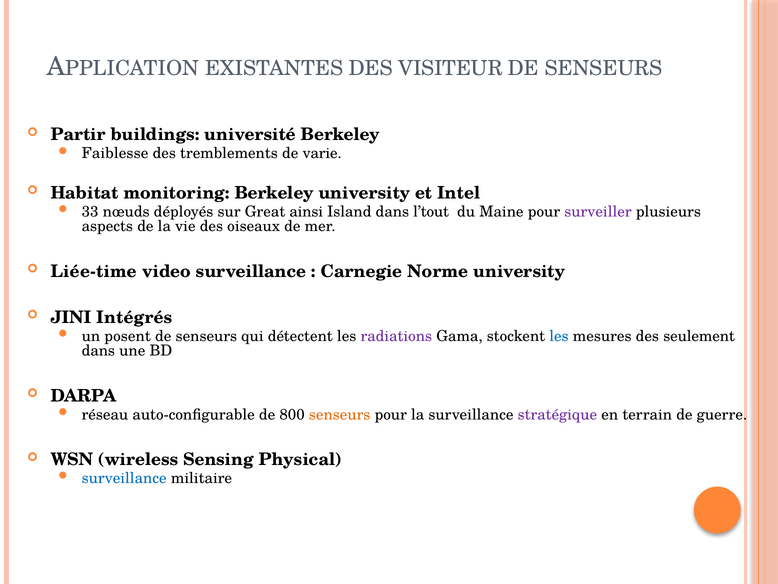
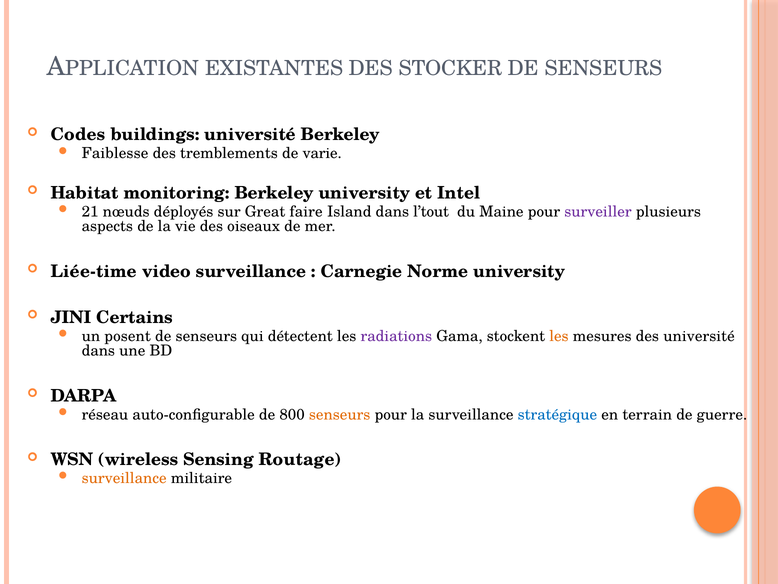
VISITEUR: VISITEUR -> STOCKER
Partir: Partir -> Codes
33: 33 -> 21
ainsi: ainsi -> faire
Intégrés: Intégrés -> Certains
les at (559, 336) colour: blue -> orange
des seulement: seulement -> université
stratégique colour: purple -> blue
Physical: Physical -> Routage
surveillance at (124, 478) colour: blue -> orange
